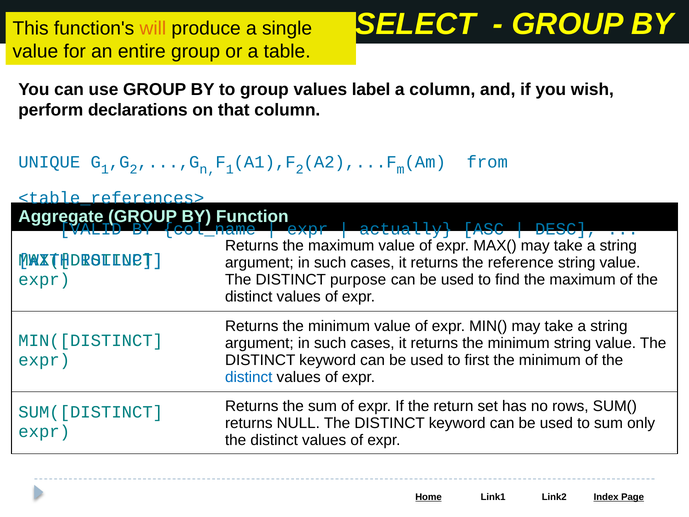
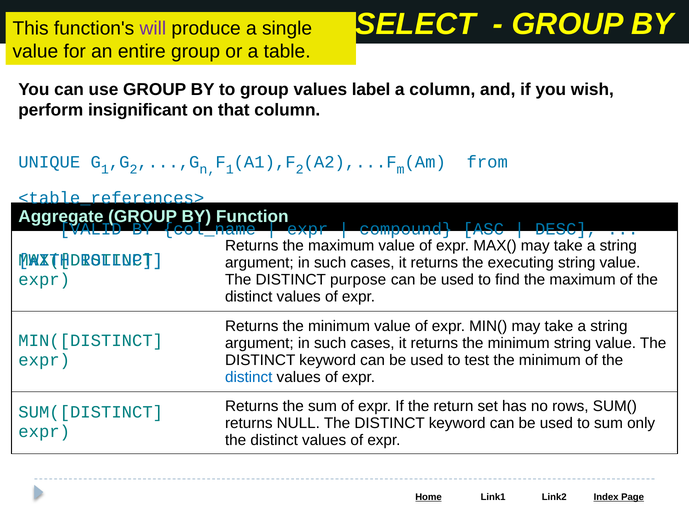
will colour: orange -> purple
declarations: declarations -> insignificant
actually: actually -> compound
reference: reference -> executing
first: first -> test
